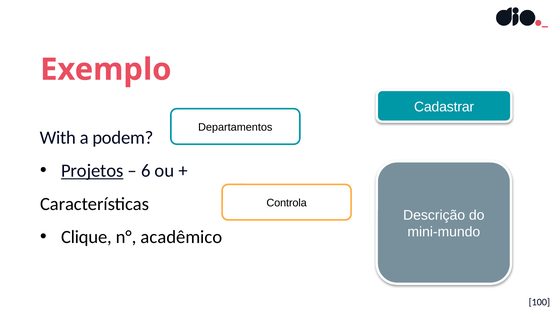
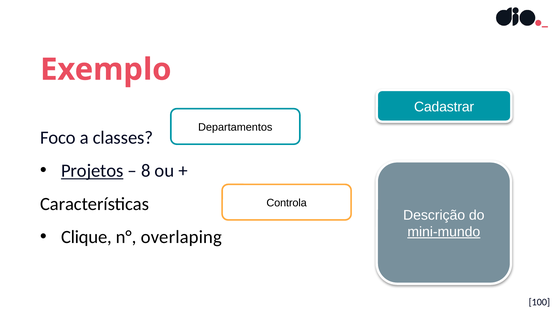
With: With -> Foco
podem: podem -> classes
6: 6 -> 8
mini-mundo underline: none -> present
acadêmico: acadêmico -> overlaping
